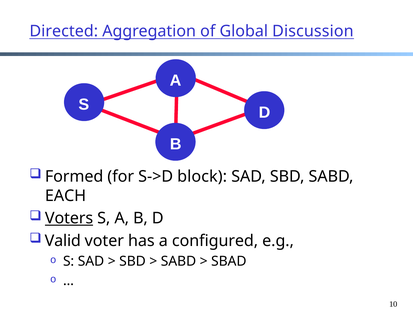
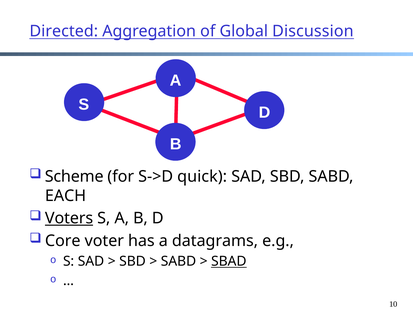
Formed: Formed -> Scheme
block: block -> quick
Valid: Valid -> Core
configured: configured -> datagrams
SBAD underline: none -> present
